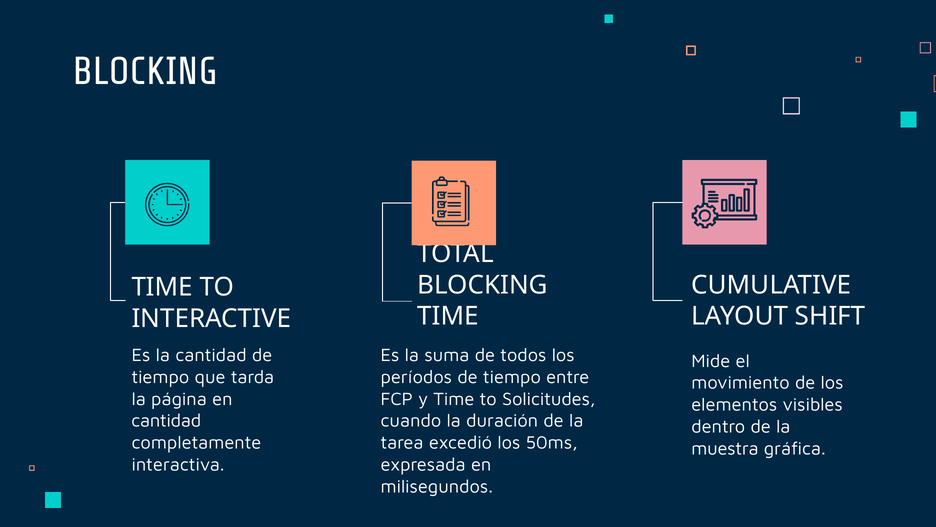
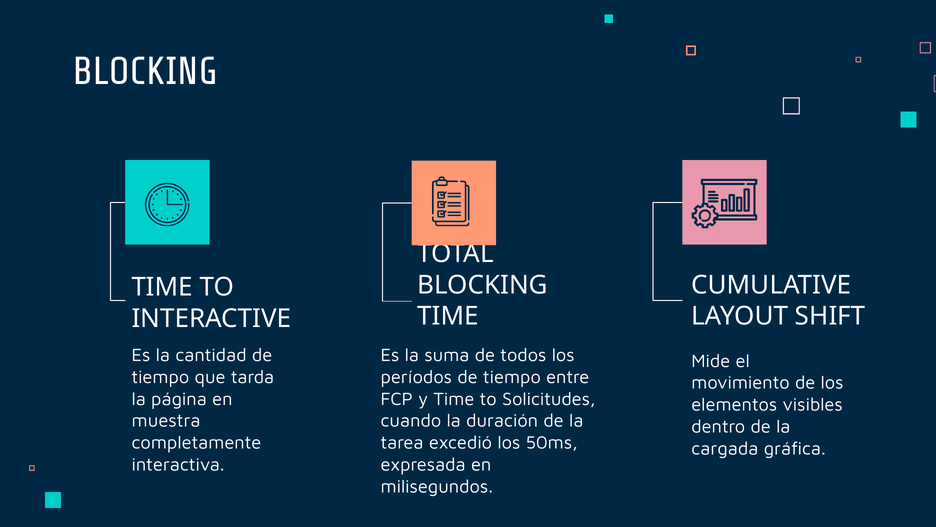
cantidad at (166, 421): cantidad -> muestra
muestra: muestra -> cargada
